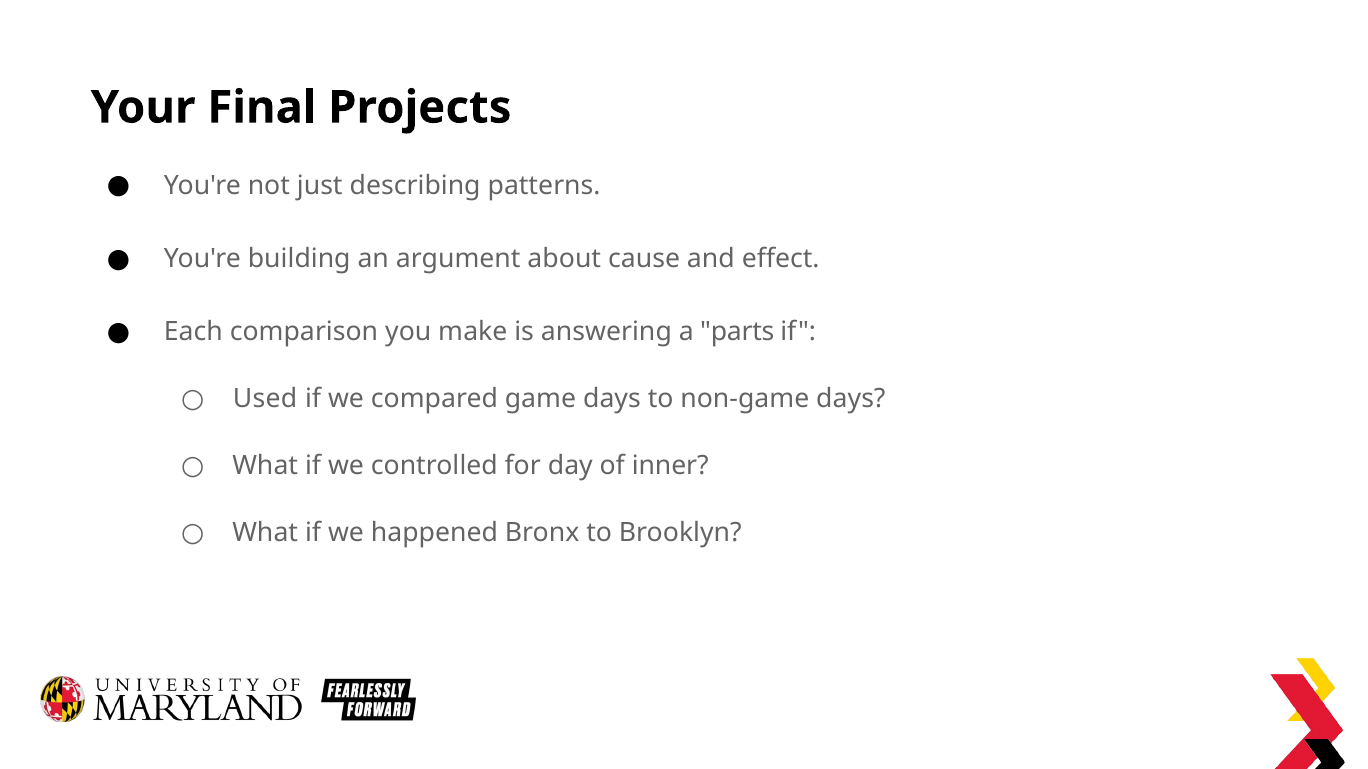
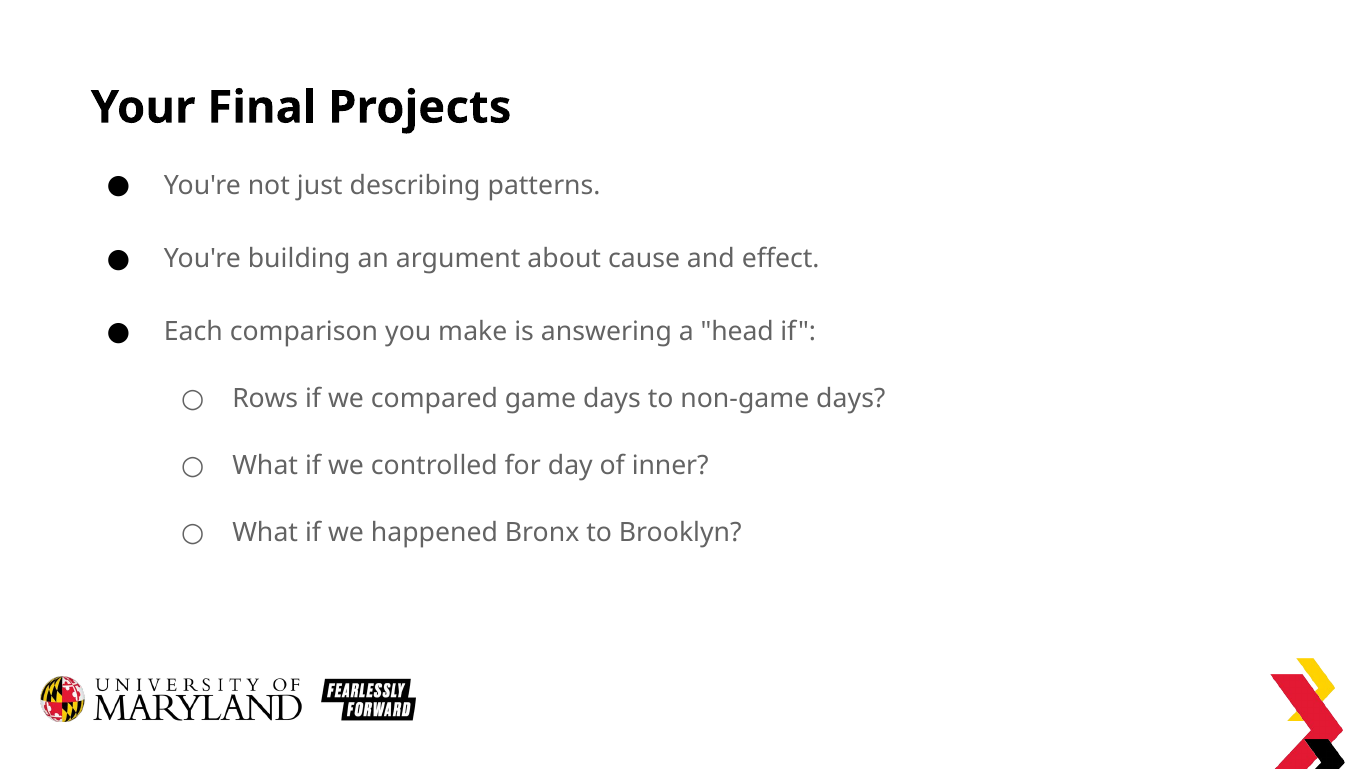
parts: parts -> head
Used: Used -> Rows
